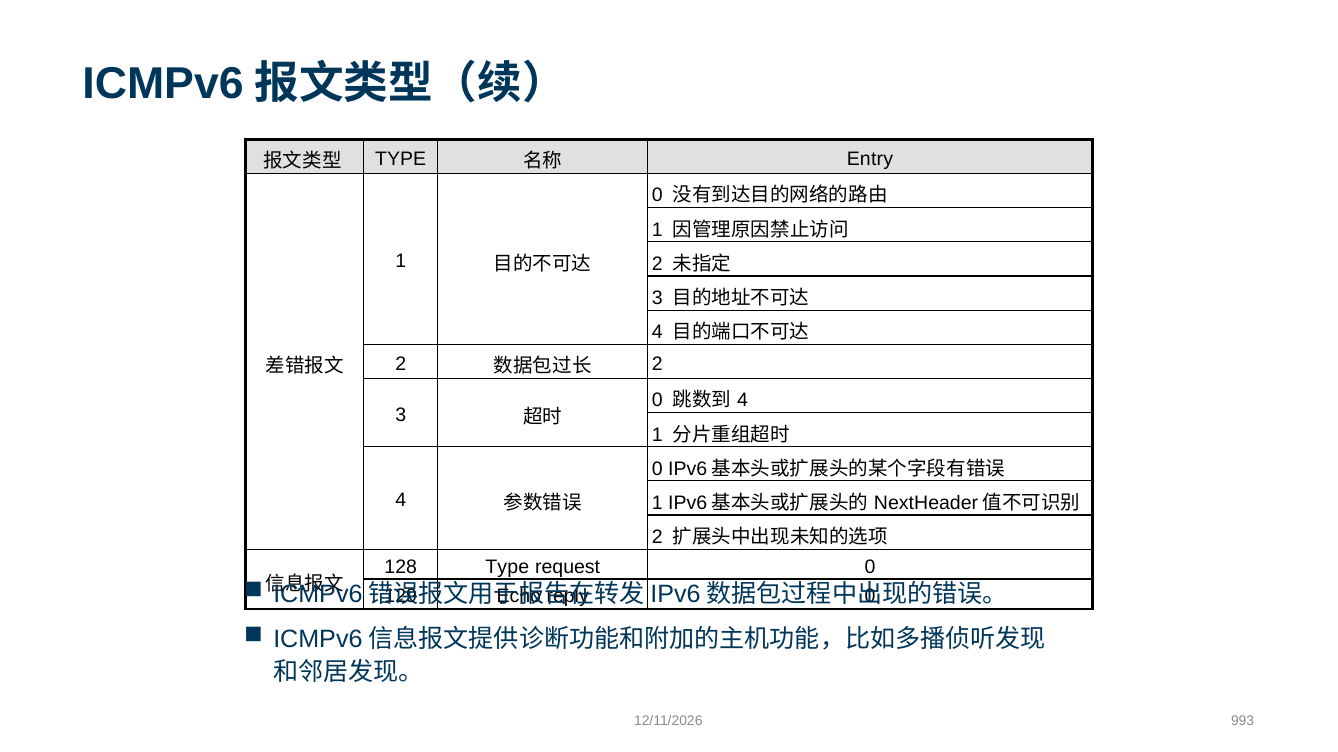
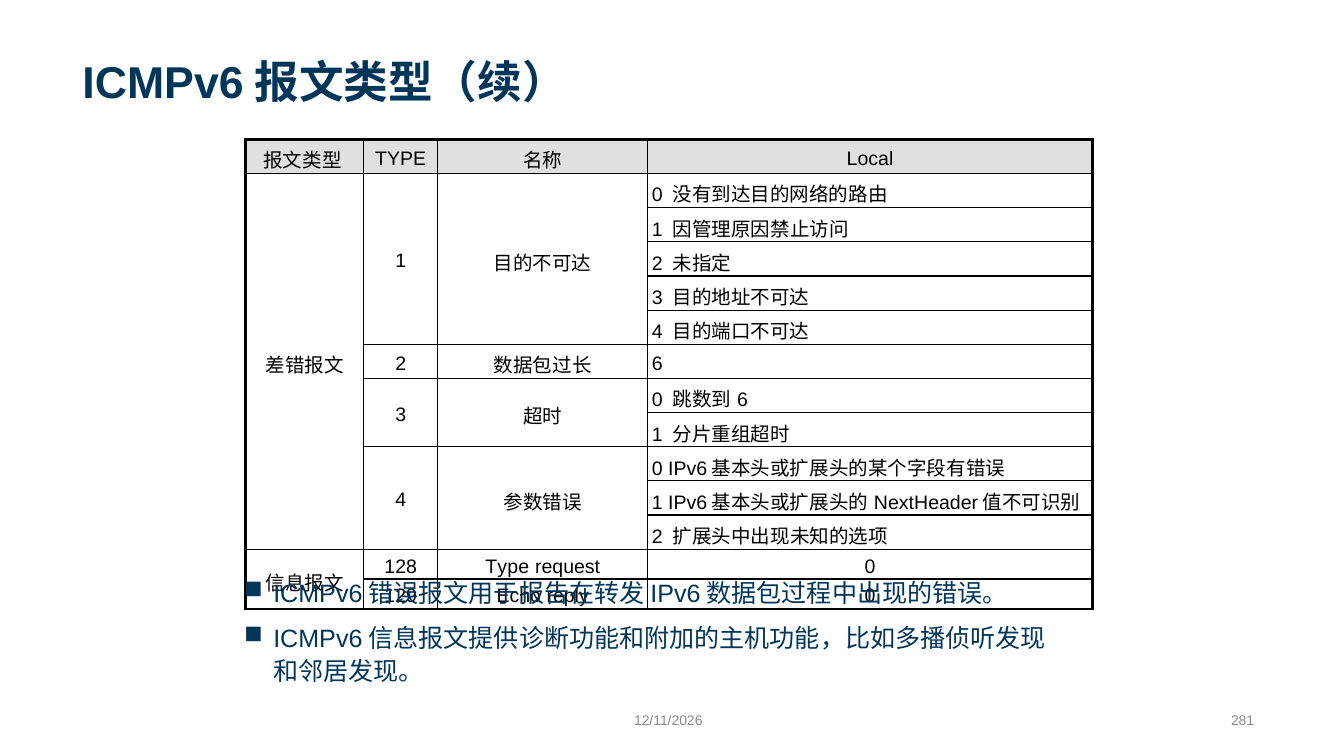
Entry: Entry -> Local
2 at (657, 364): 2 -> 6
4 at (742, 401): 4 -> 6
993: 993 -> 281
